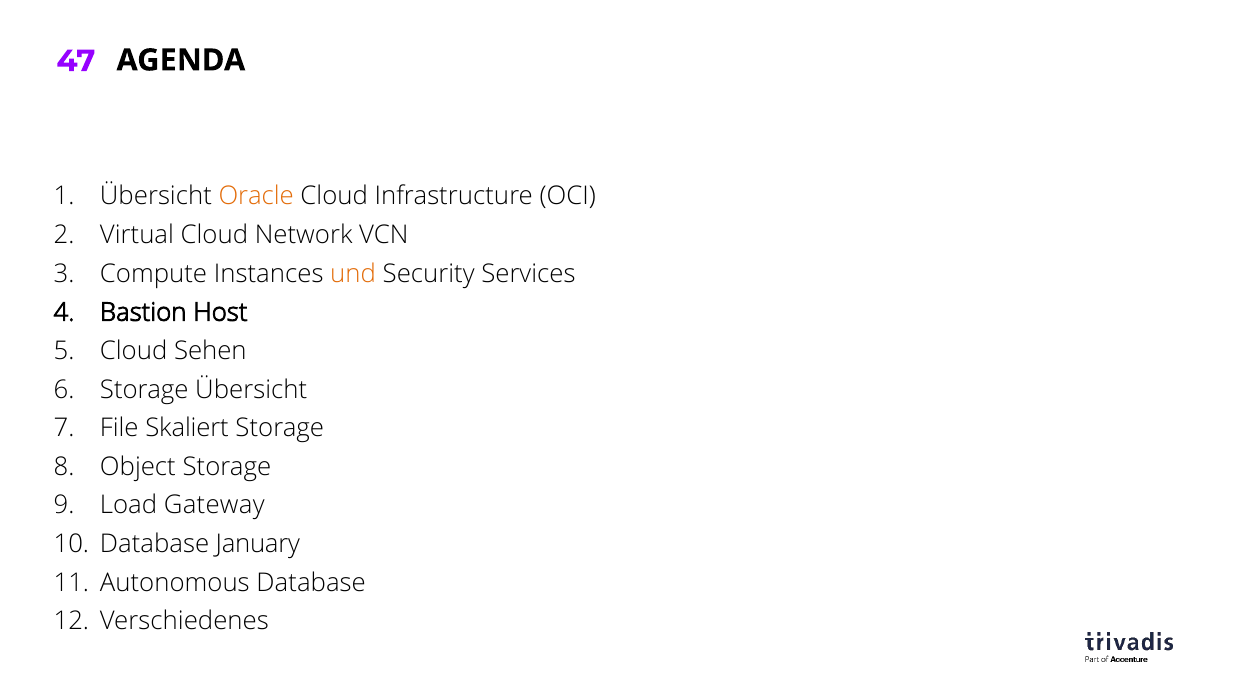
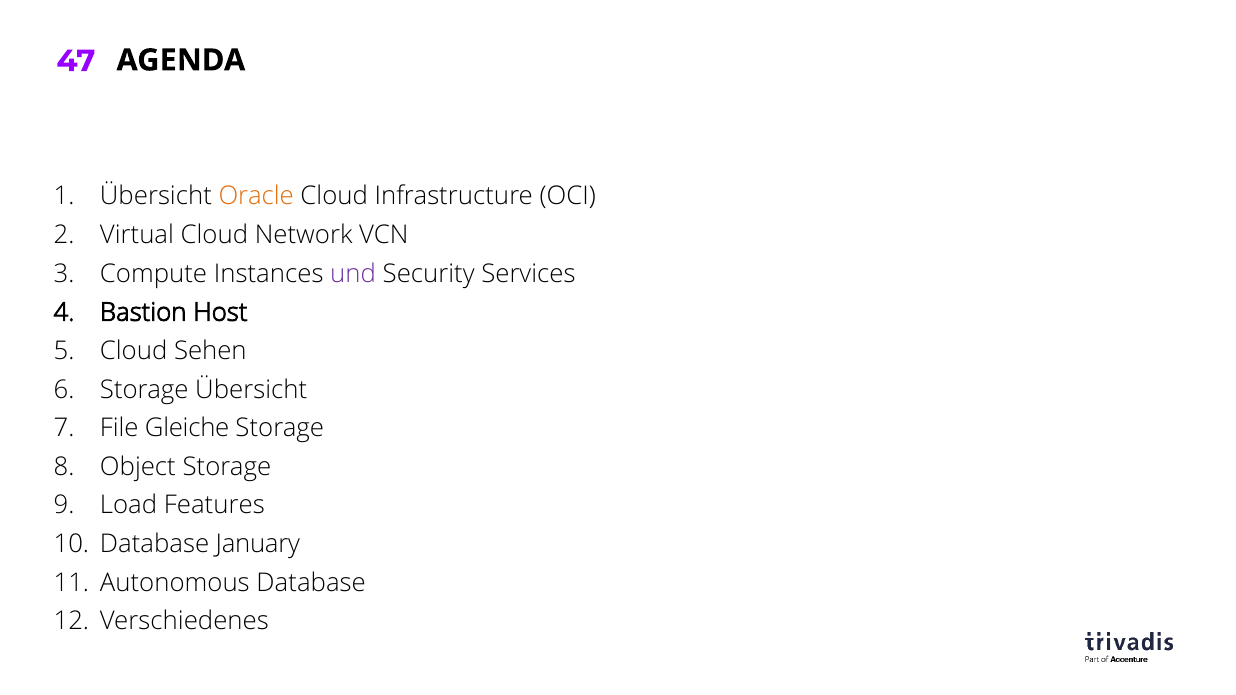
und colour: orange -> purple
Skaliert: Skaliert -> Gleiche
Gateway: Gateway -> Features
